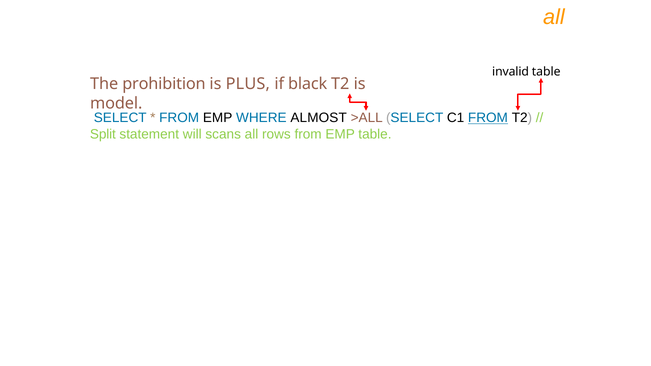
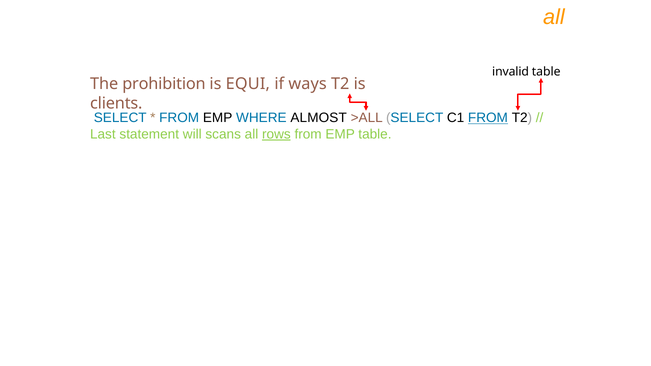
PLUS: PLUS -> EQUI
black: black -> ways
model: model -> clients
Split: Split -> Last
rows underline: none -> present
